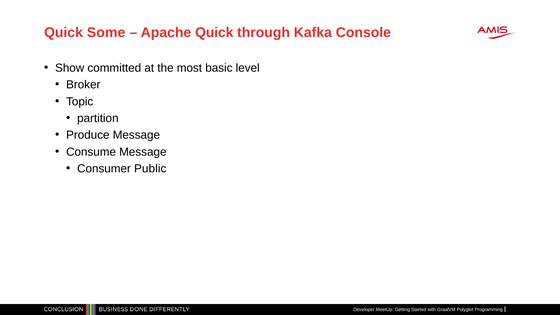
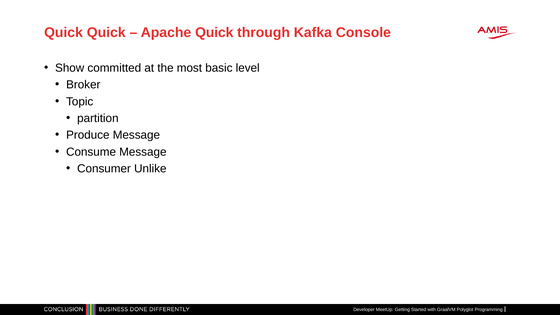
Quick Some: Some -> Quick
Public: Public -> Unlike
